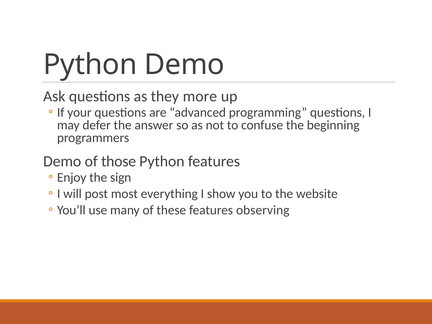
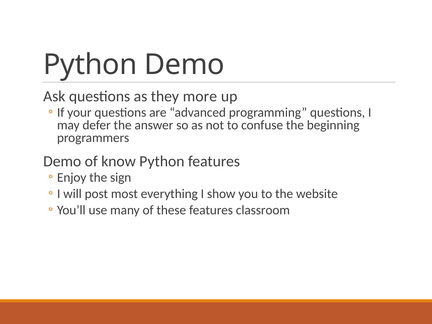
those: those -> know
observing: observing -> classroom
